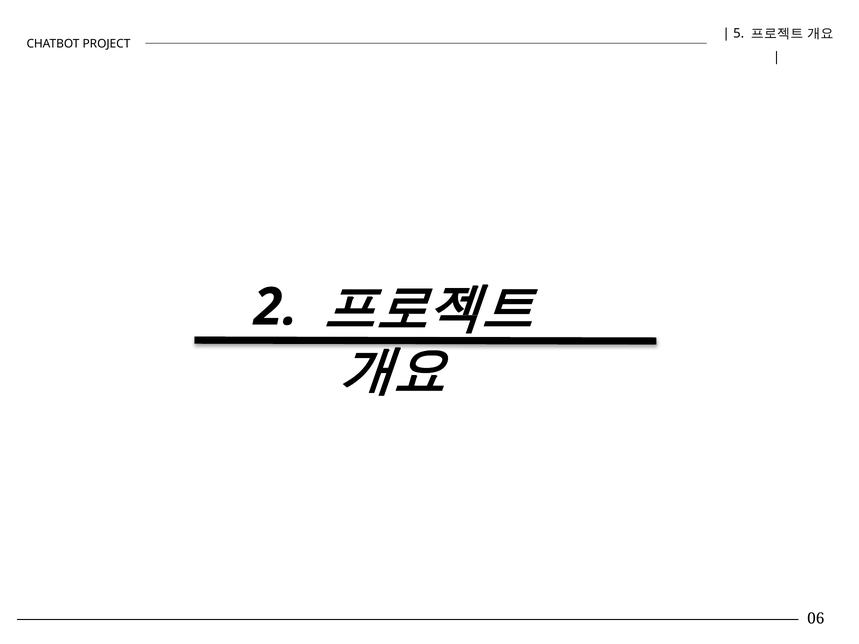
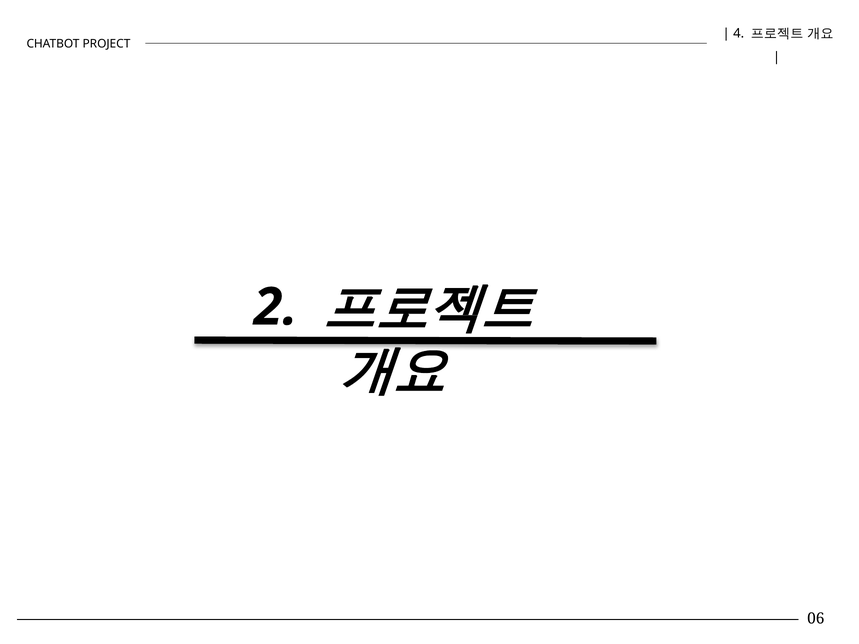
5: 5 -> 4
